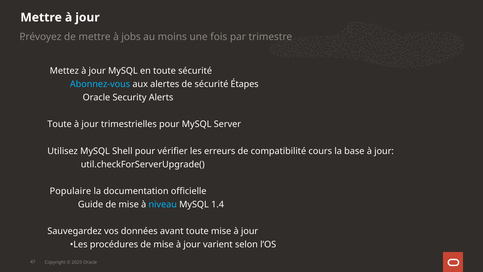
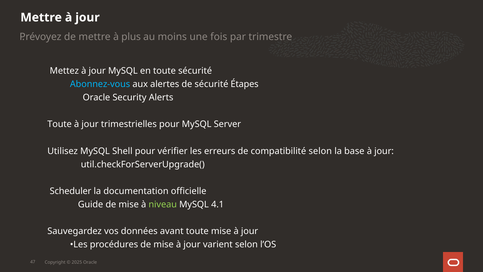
jobs: jobs -> plus
compatibilité cours: cours -> selon
Populaire: Populaire -> Scheduler
niveau colour: light blue -> light green
1.4: 1.4 -> 4.1
